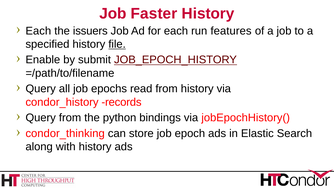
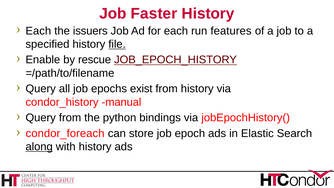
submit: submit -> rescue
read: read -> exist
records: records -> manual
condor_thinking: condor_thinking -> condor_foreach
along underline: none -> present
